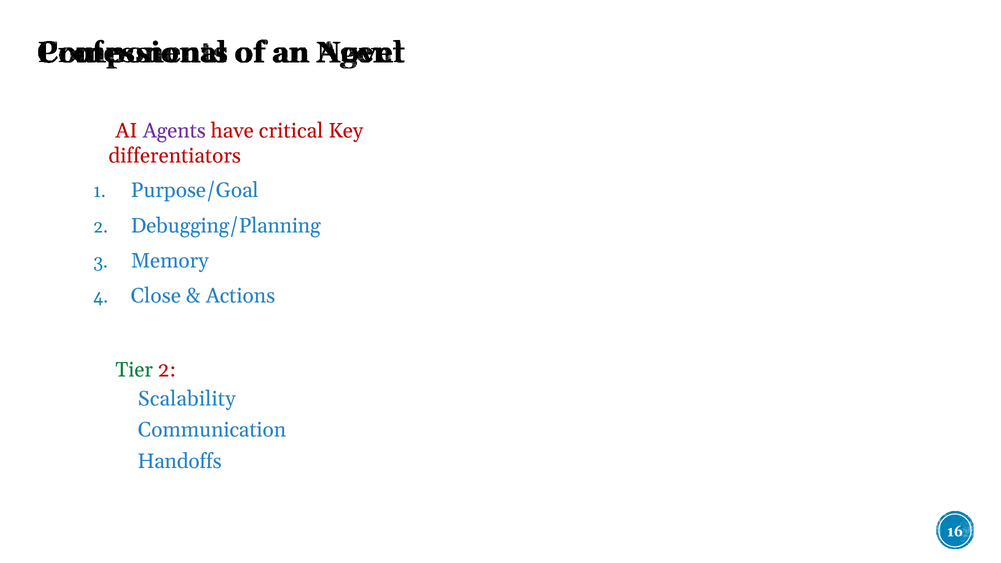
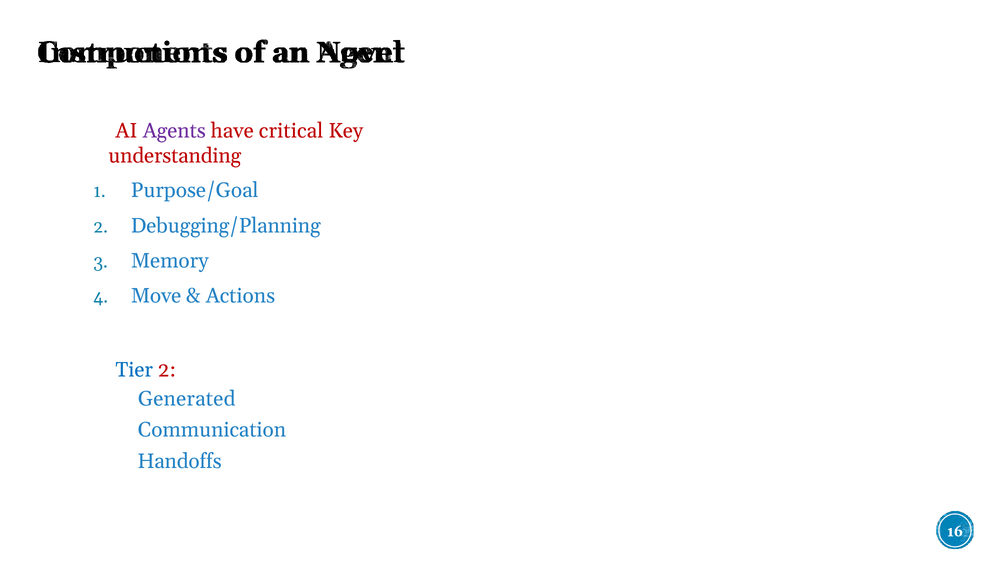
Professional: Professional -> Instructions
differentiators: differentiators -> understanding
Close: Close -> Move
Tier colour: green -> blue
Scalability: Scalability -> Generated
